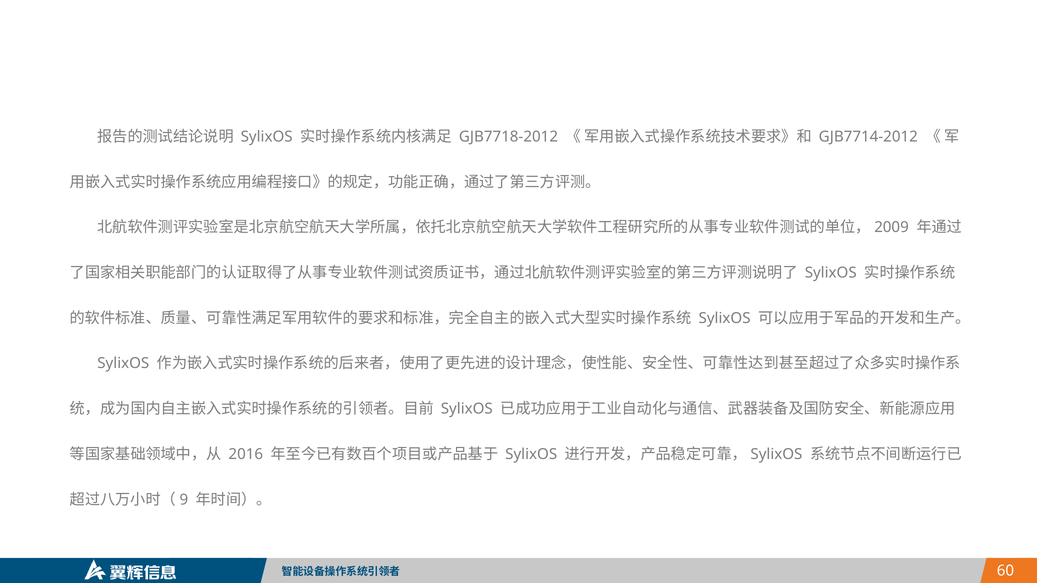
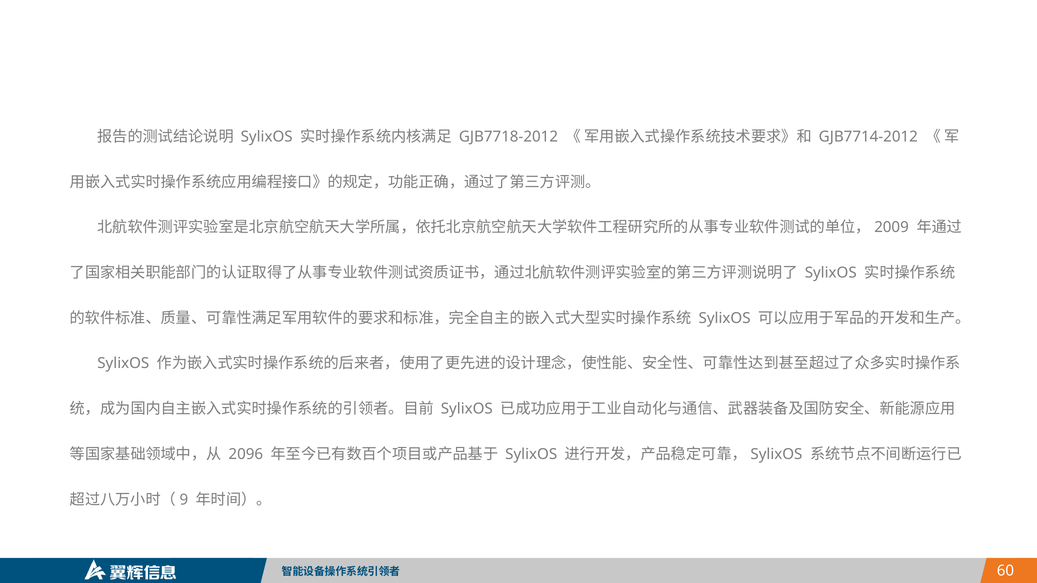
2016: 2016 -> 2096
